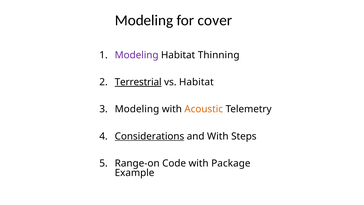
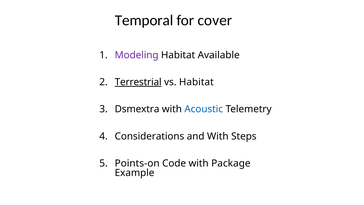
Modeling at (144, 20): Modeling -> Temporal
Thinning: Thinning -> Available
Modeling at (137, 109): Modeling -> Dsmextra
Acoustic colour: orange -> blue
Considerations underline: present -> none
Range-on: Range-on -> Points-on
